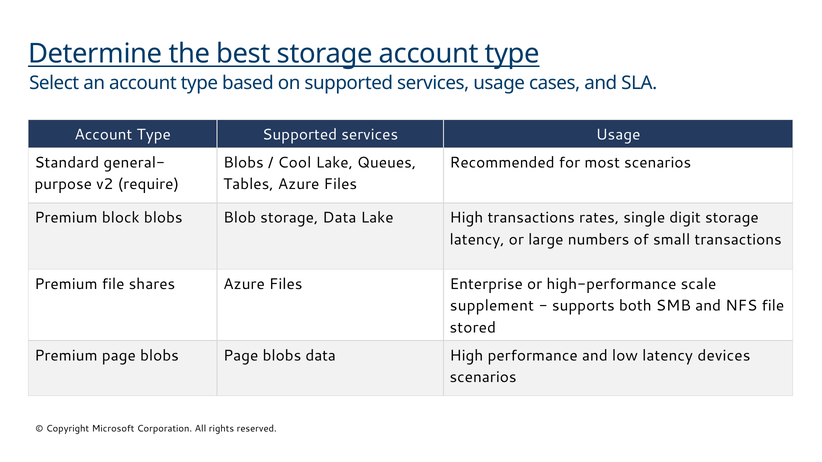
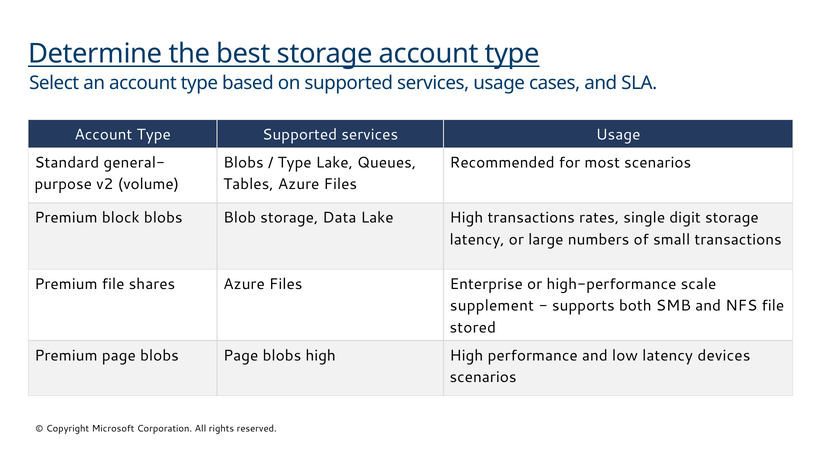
Cool at (294, 163): Cool -> Type
require: require -> volume
blobs data: data -> high
